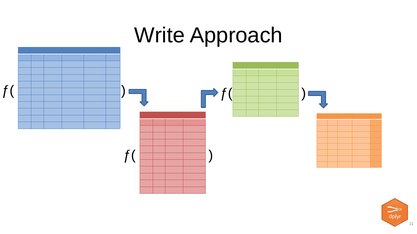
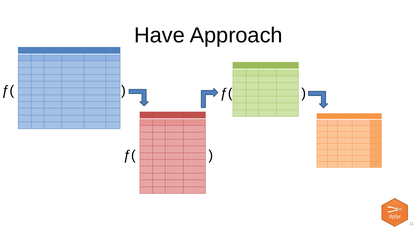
Write: Write -> Have
